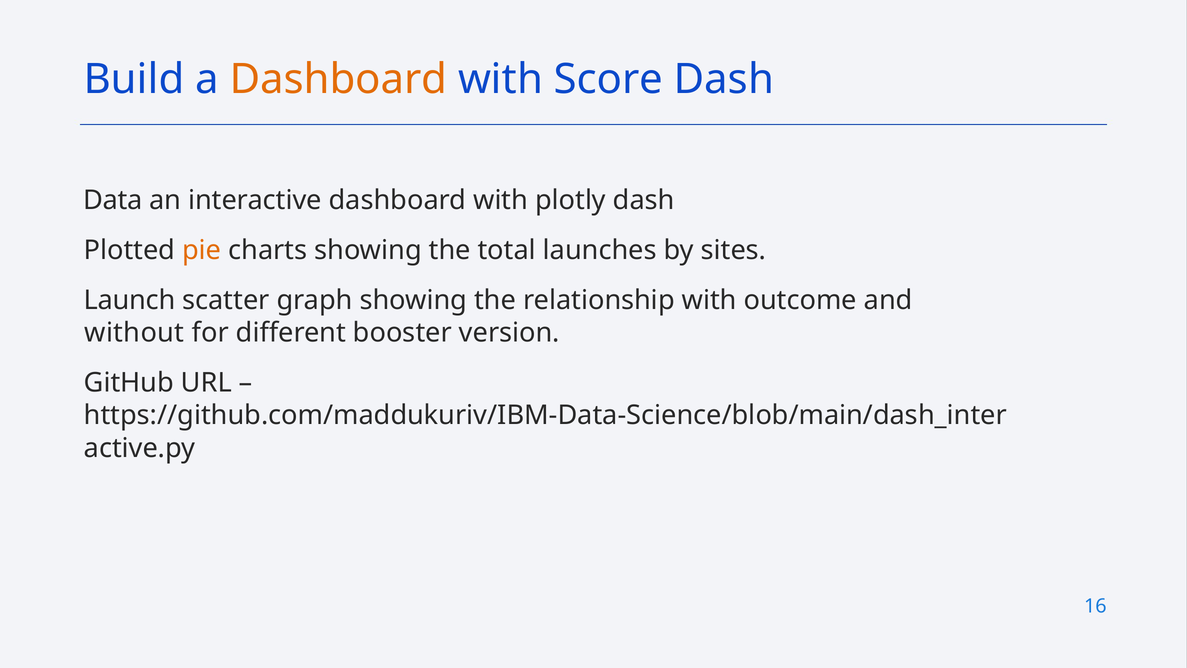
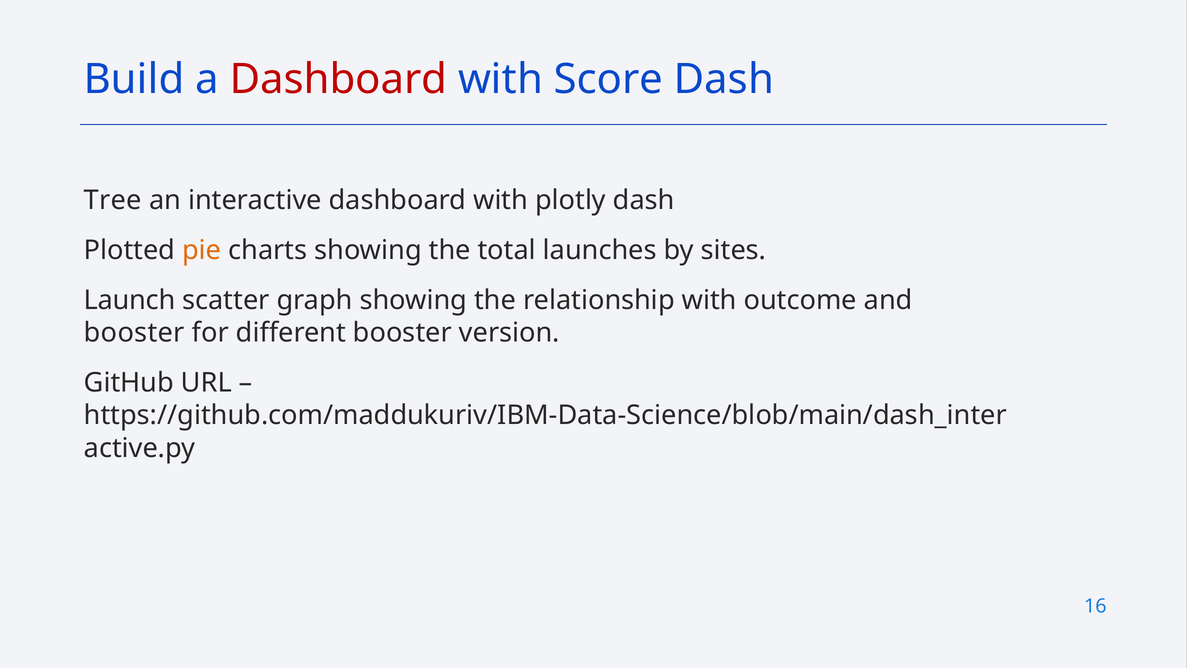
Dashboard at (338, 79) colour: orange -> red
Data: Data -> Tree
without at (134, 333): without -> booster
